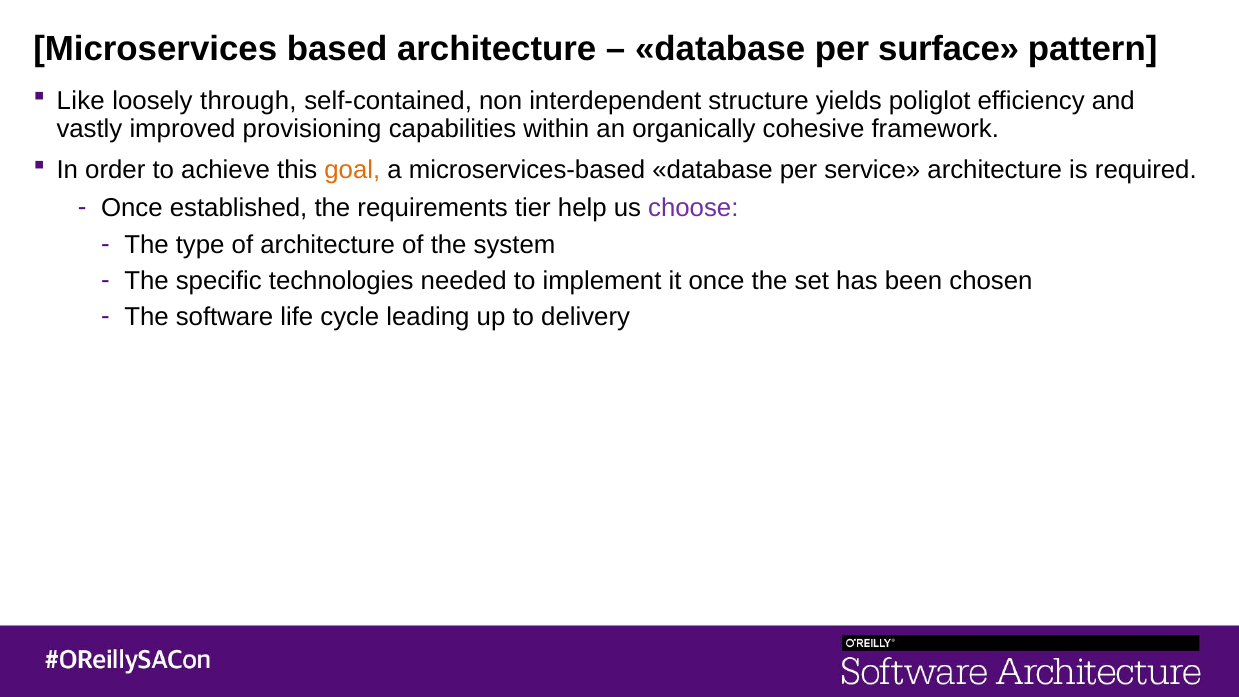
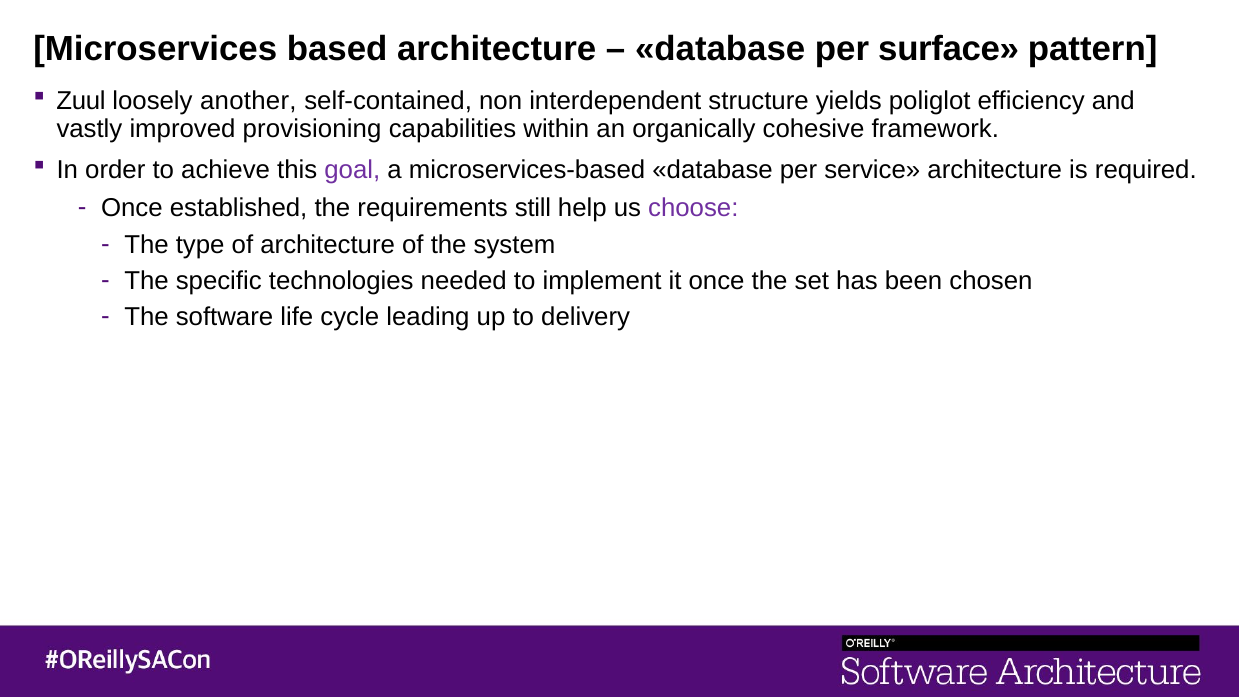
Like: Like -> Zuul
through: through -> another
goal colour: orange -> purple
tier: tier -> still
